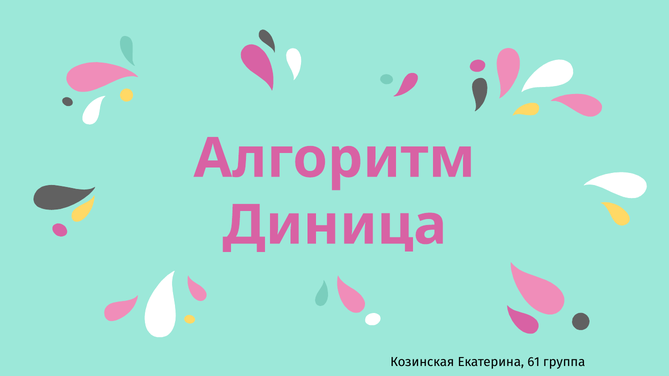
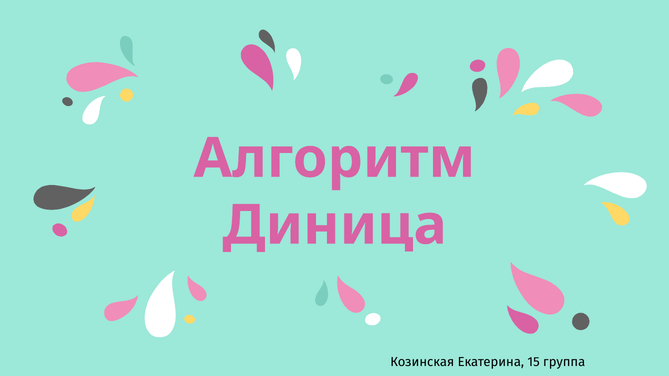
61: 61 -> 15
